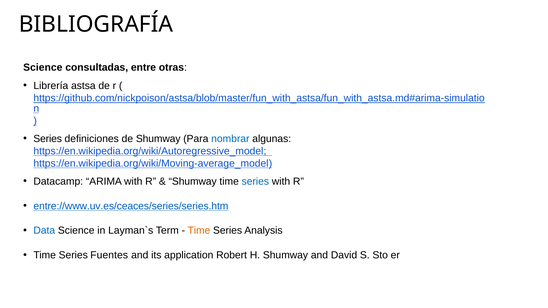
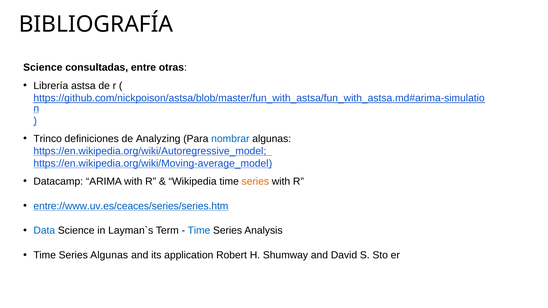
Series at (48, 139): Series -> Trinco
de Shumway: Shumway -> Analyzing
Shumway at (193, 181): Shumway -> Wikipedia
series at (255, 181) colour: blue -> orange
Time at (199, 231) colour: orange -> blue
Series Fuentes: Fuentes -> Algunas
